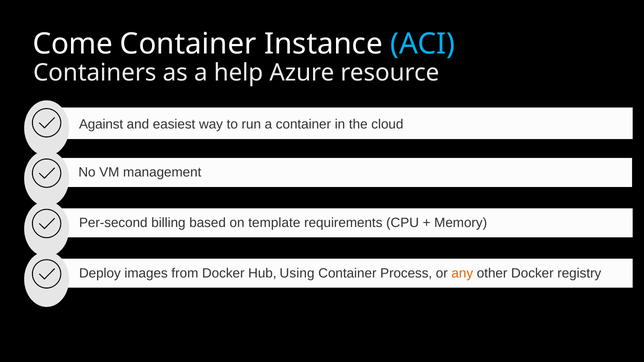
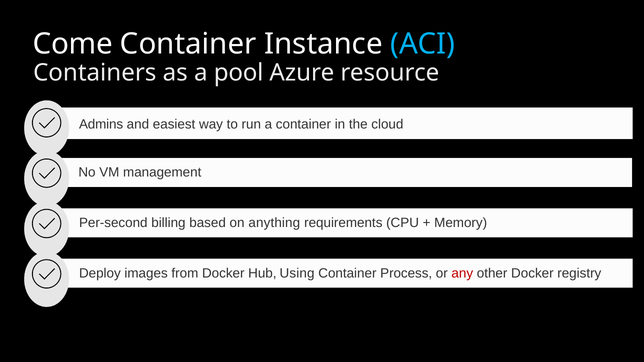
help: help -> pool
Against: Against -> Admins
template: template -> anything
any colour: orange -> red
